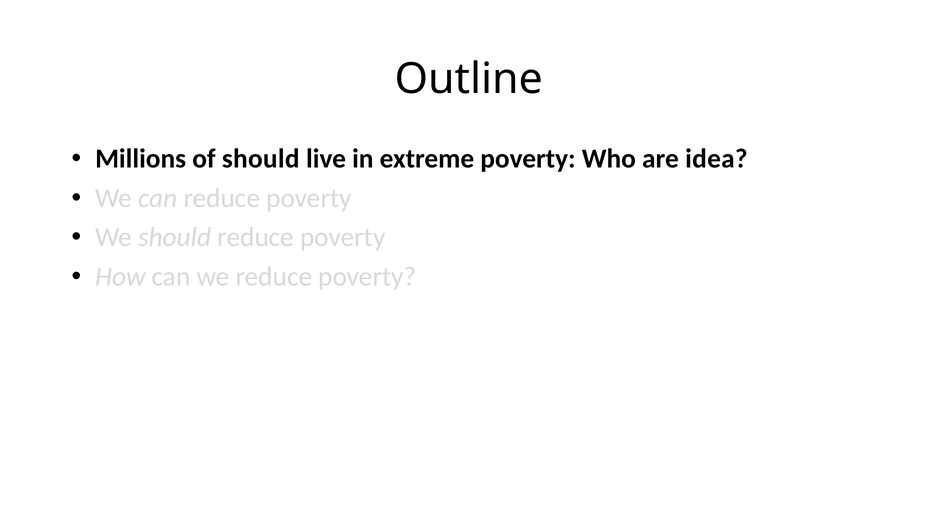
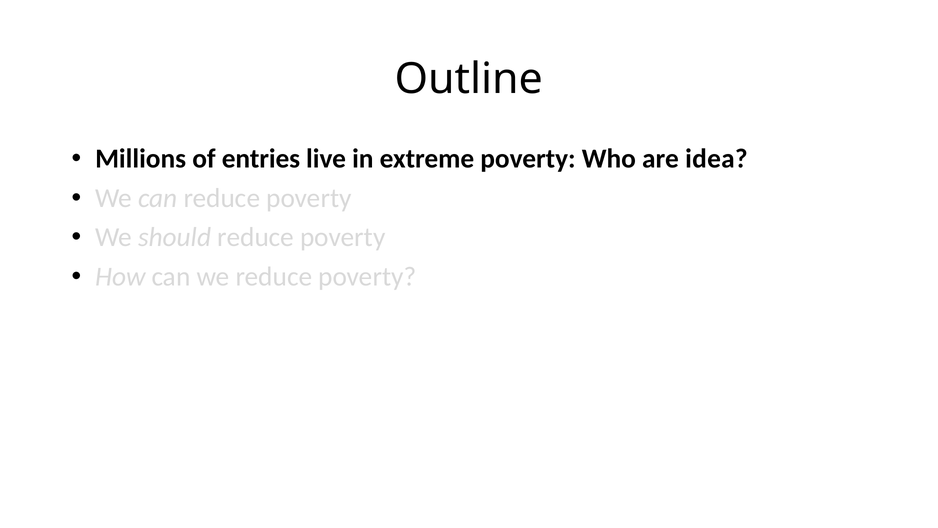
of should: should -> entries
